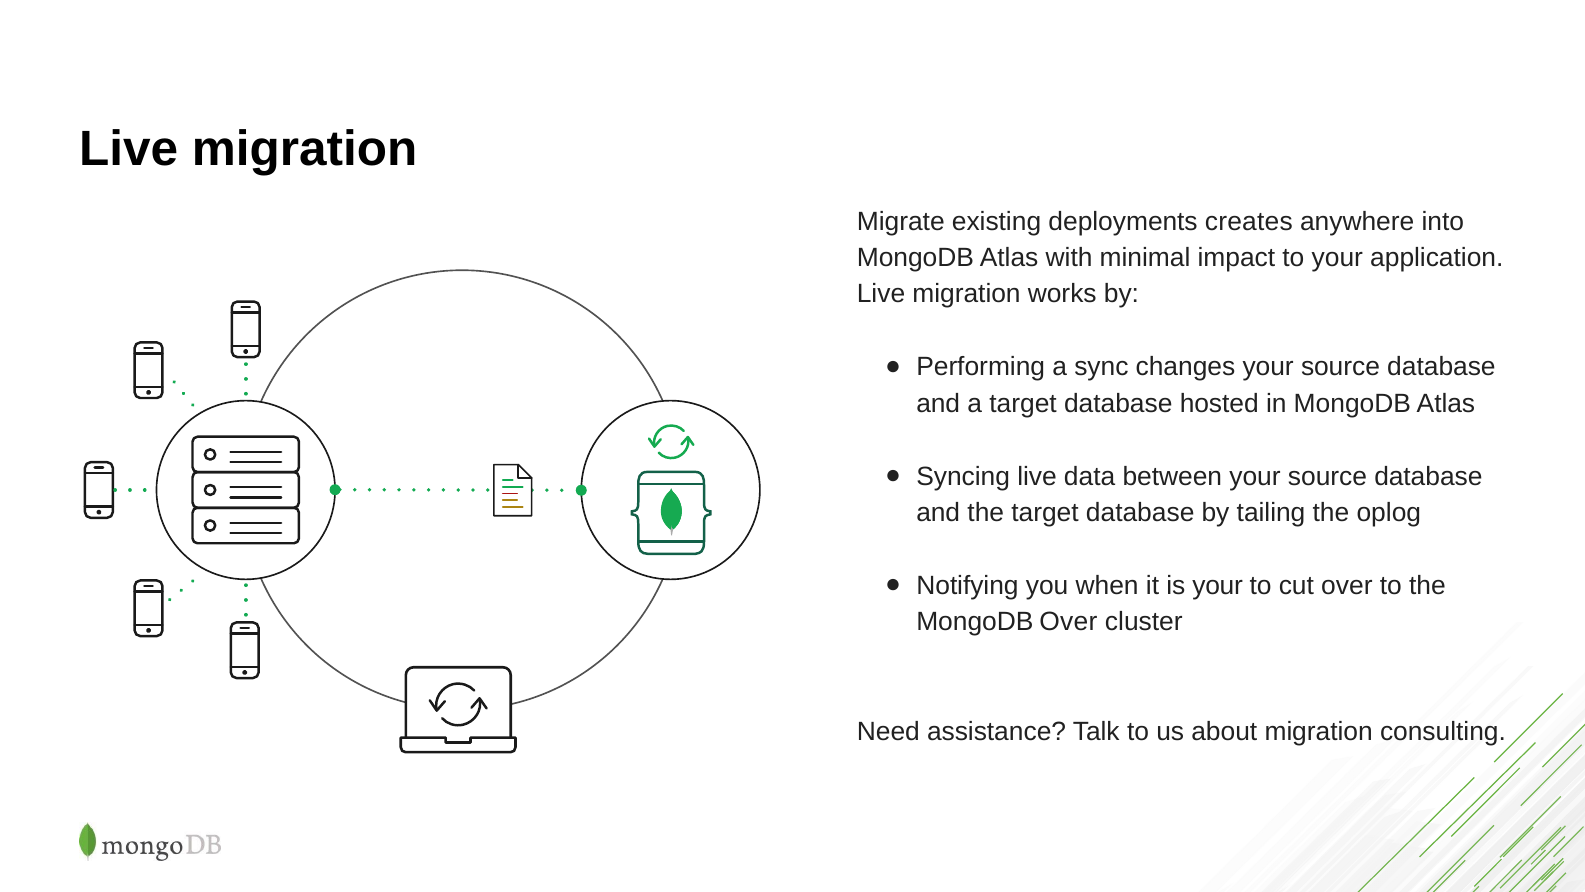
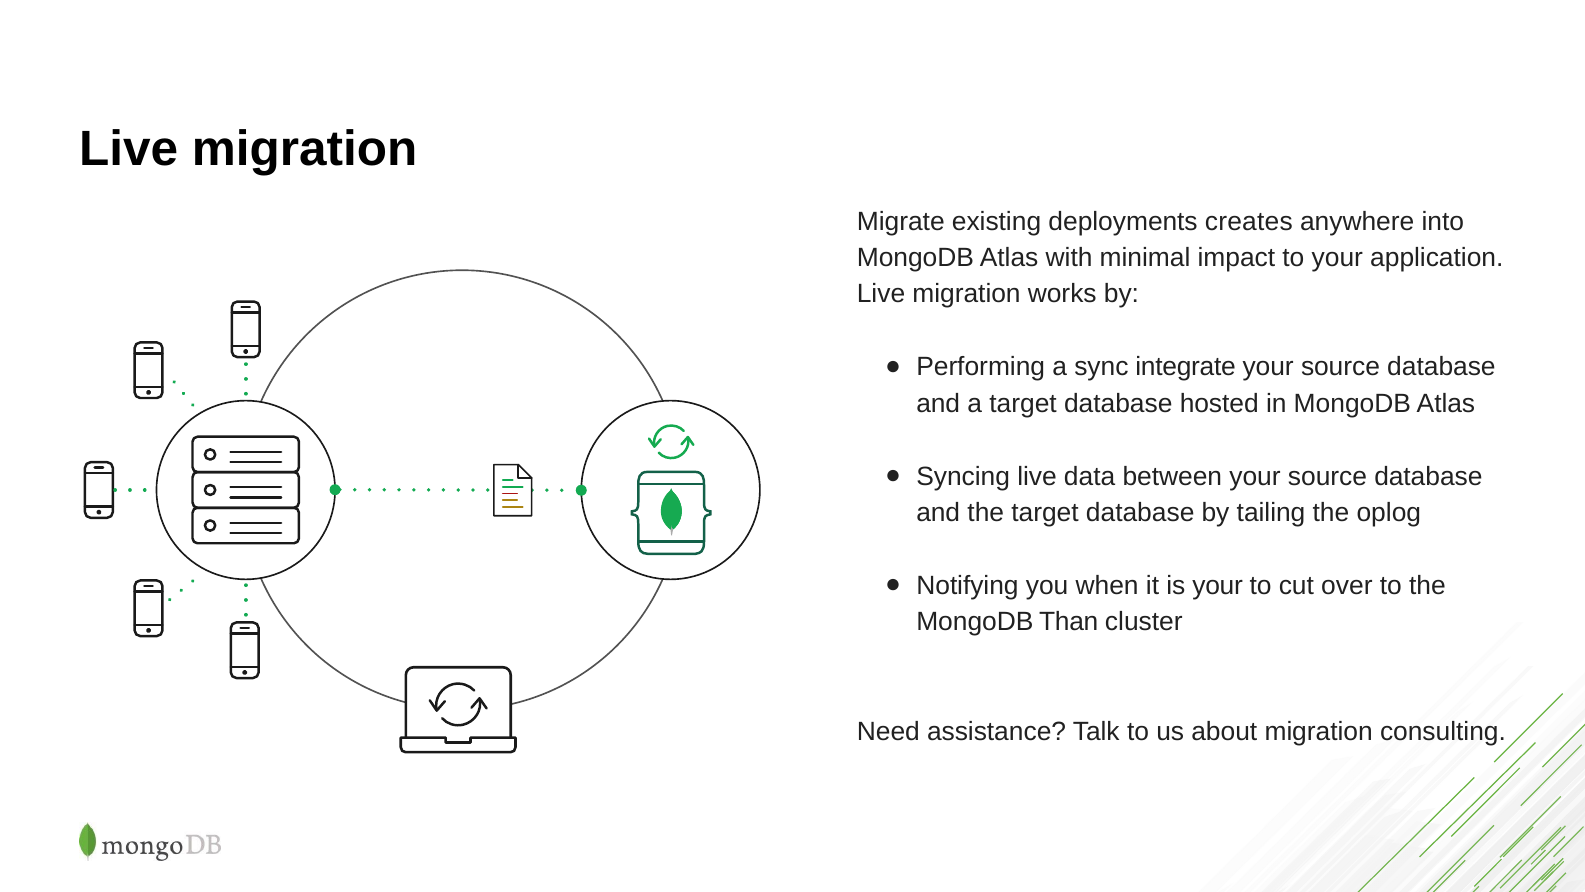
changes: changes -> integrate
MongoDB Over: Over -> Than
